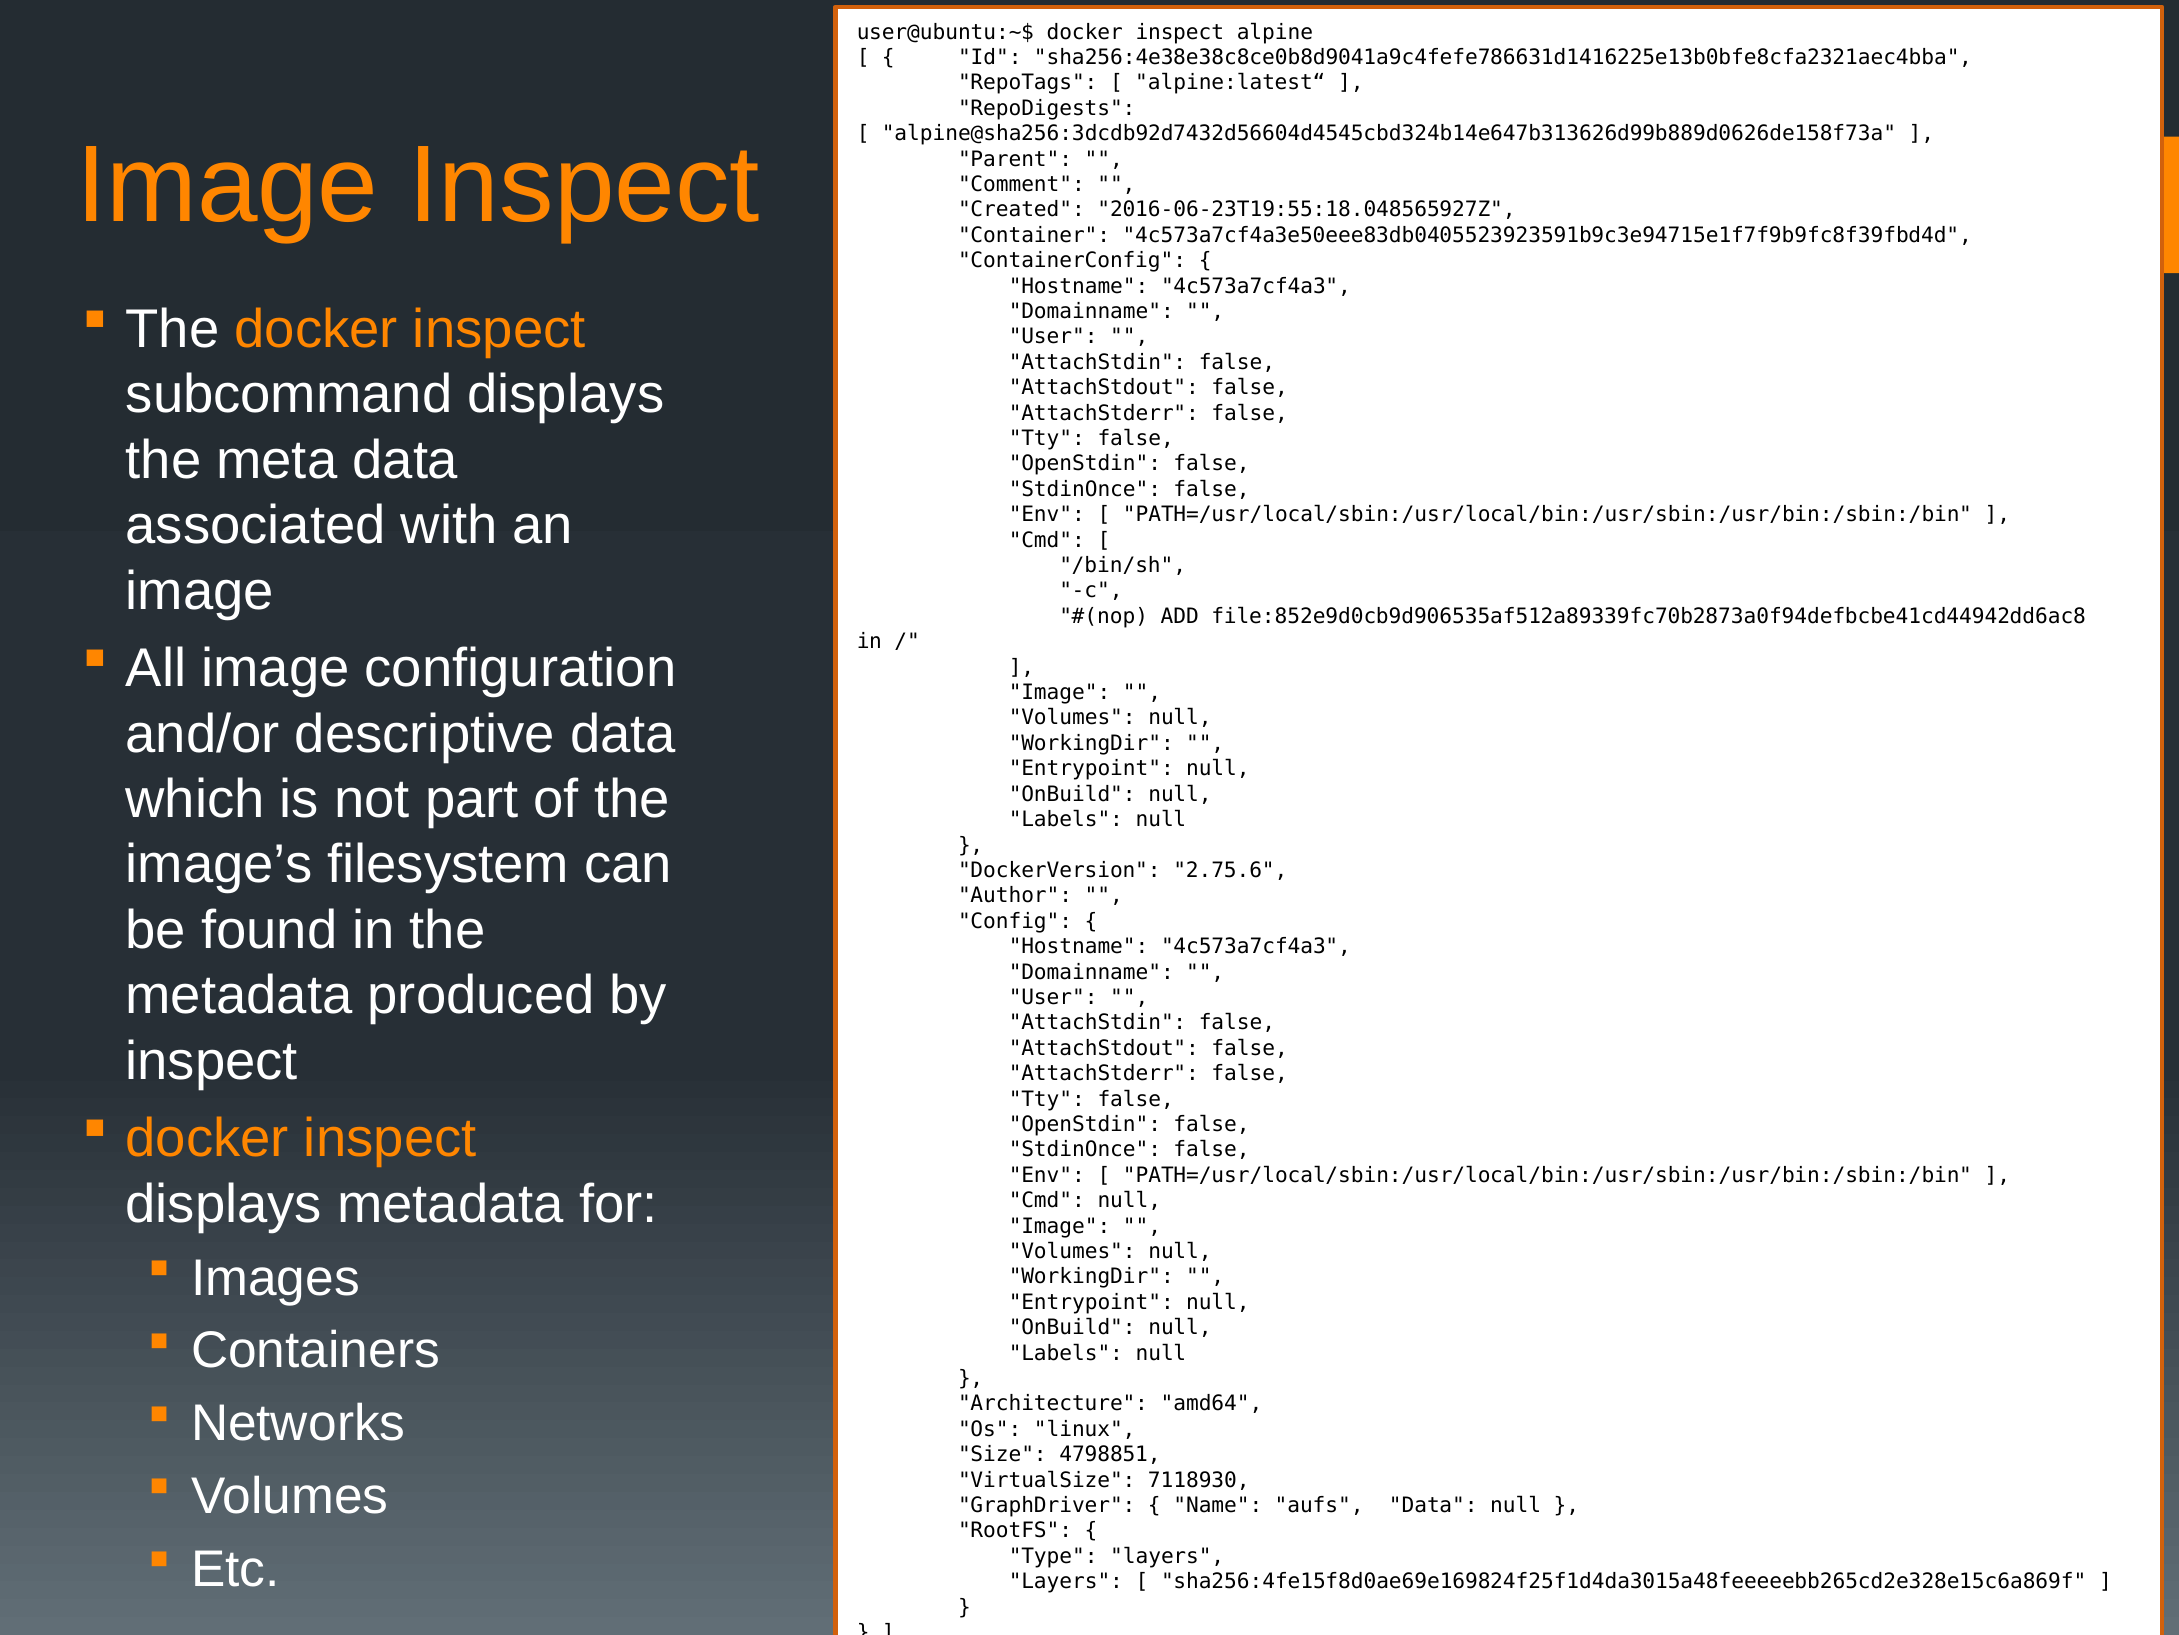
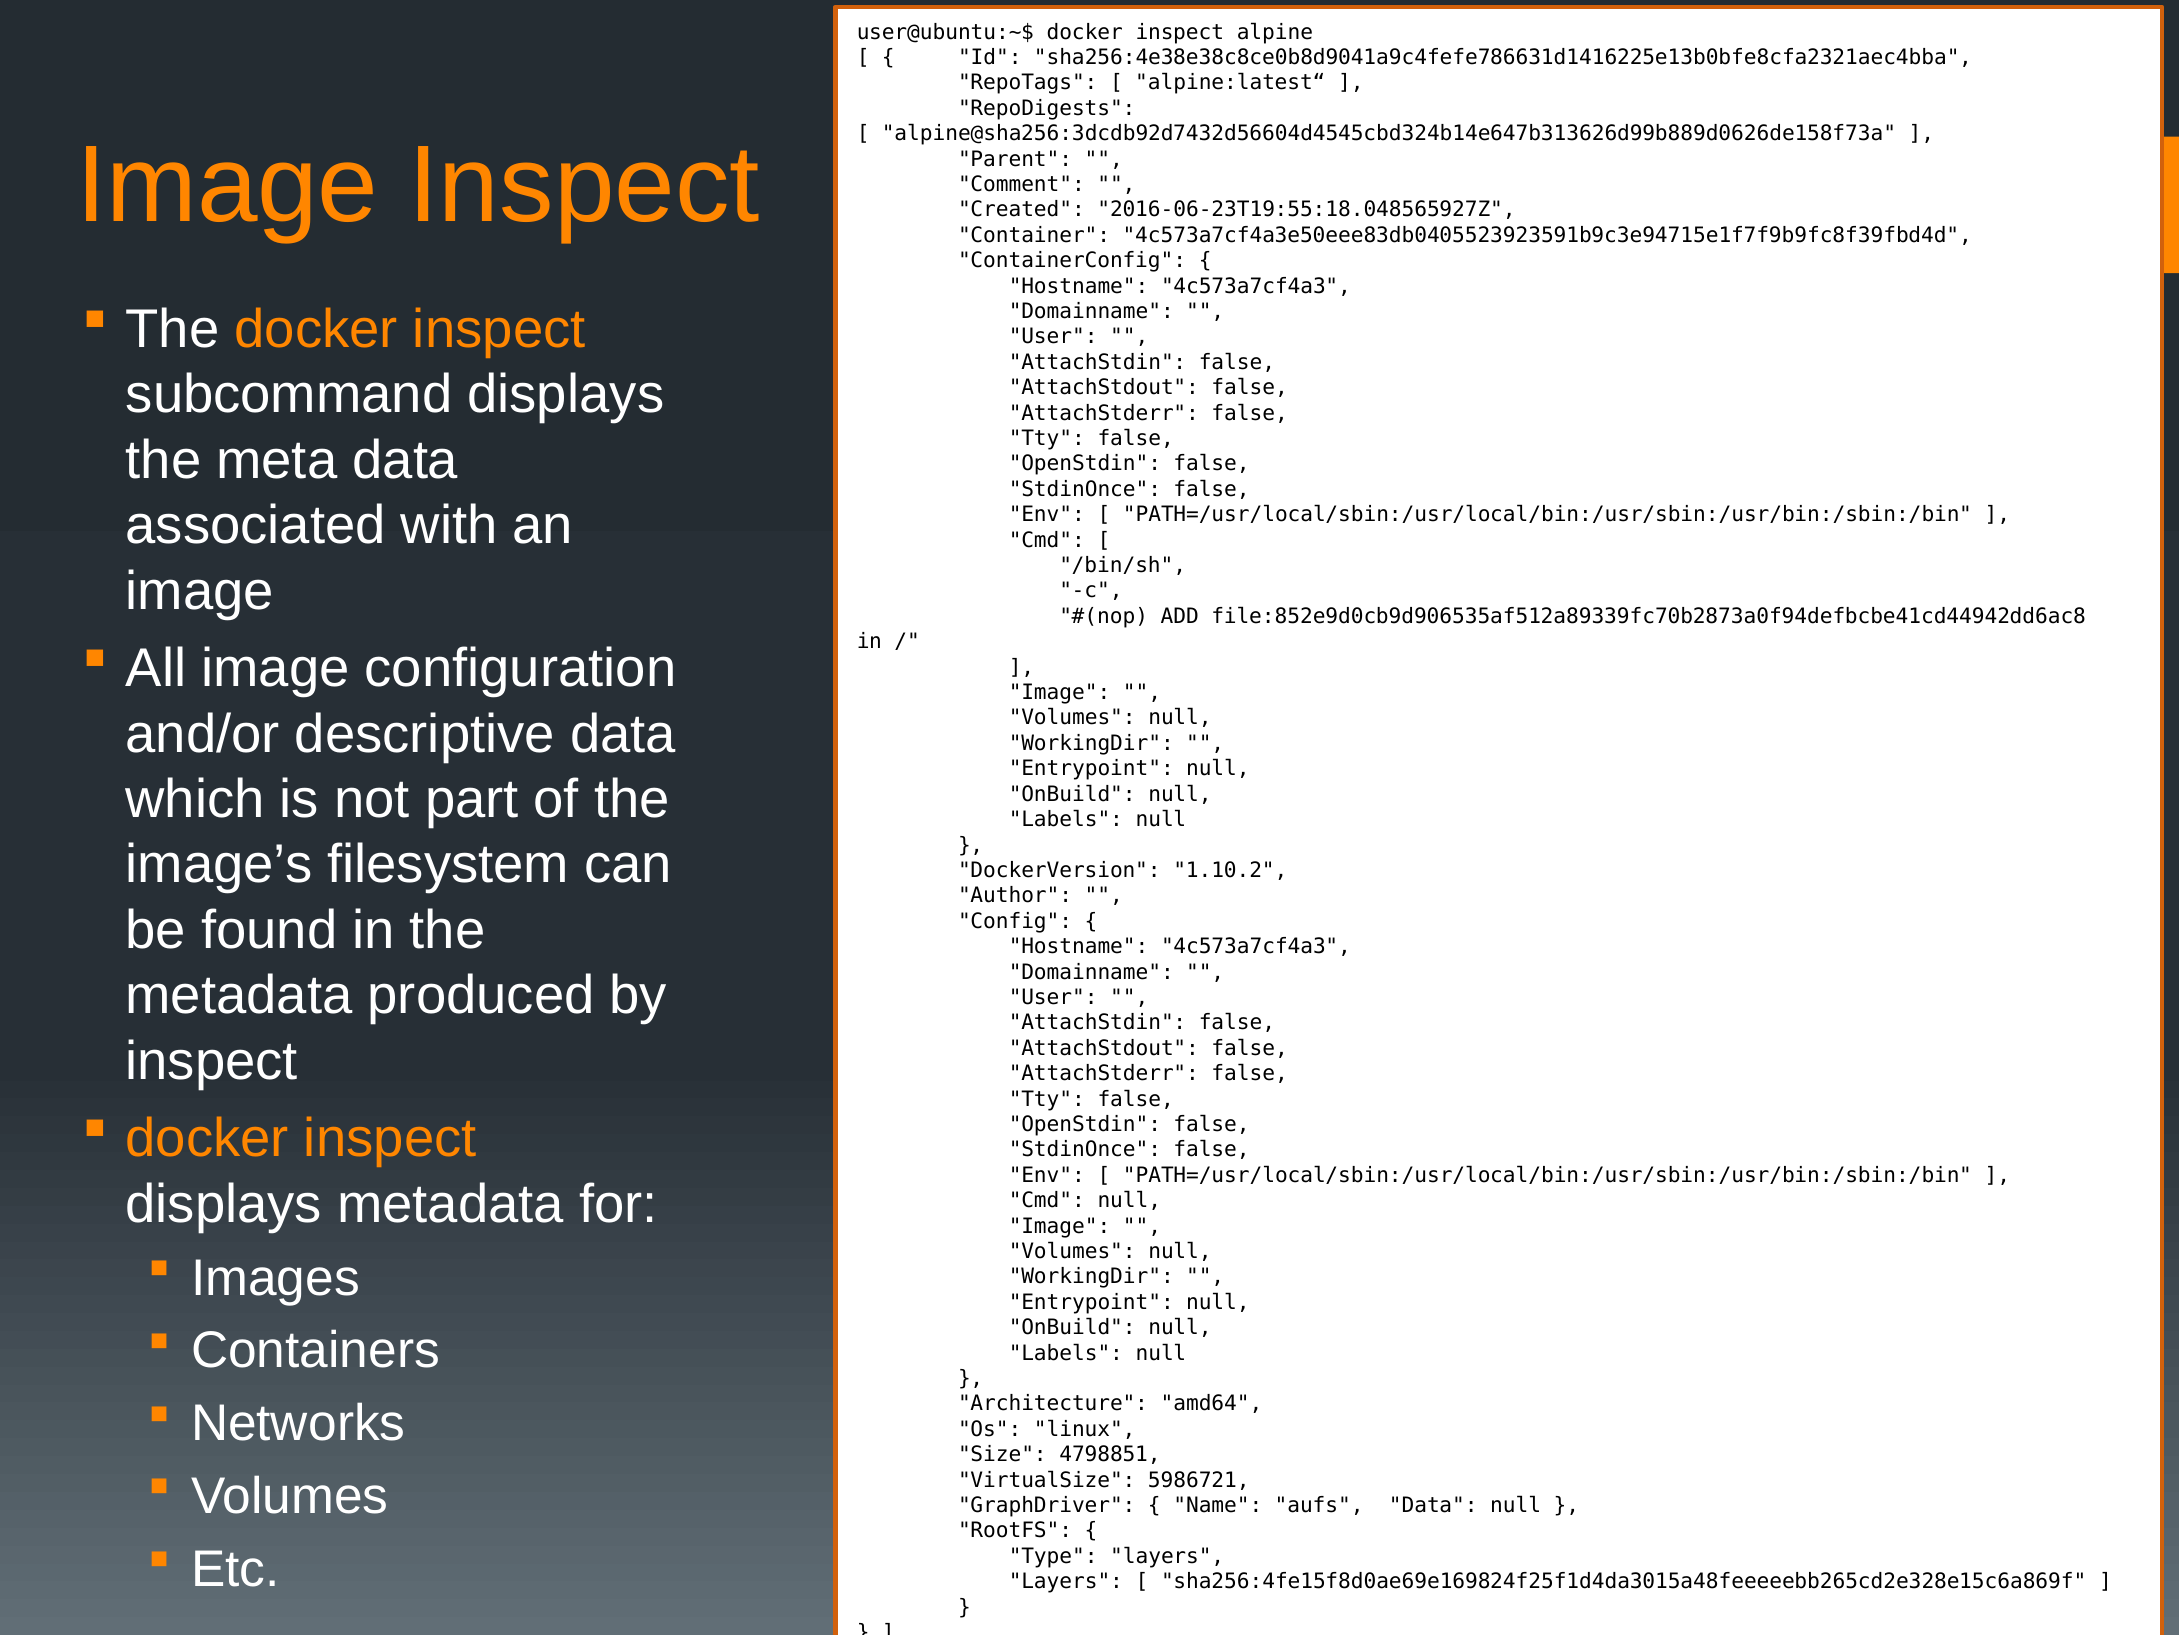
2.75.6: 2.75.6 -> 1.10.2
7118930: 7118930 -> 5986721
